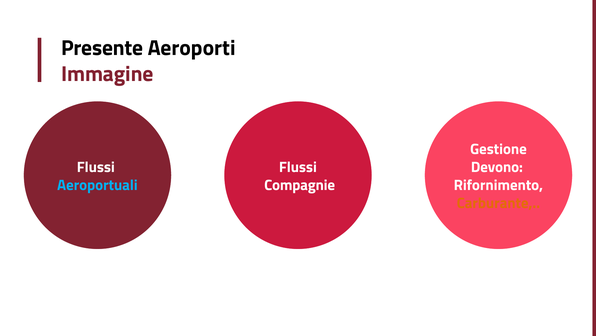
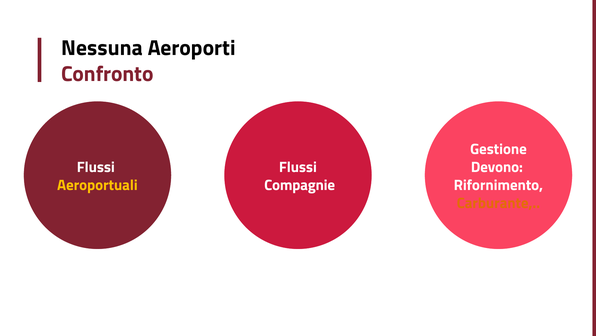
Presente: Presente -> Nessuna
Immagine: Immagine -> Confronto
Aeroportuali colour: light blue -> yellow
